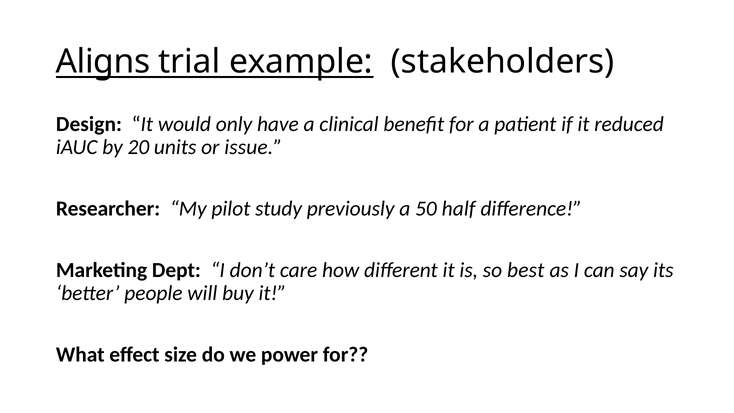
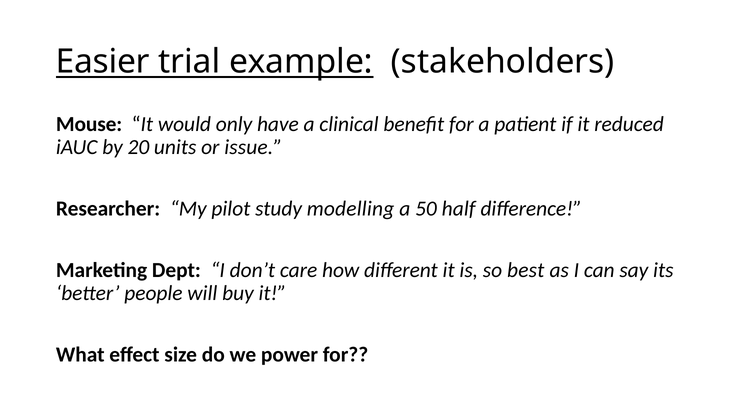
Aligns: Aligns -> Easier
Design: Design -> Mouse
previously: previously -> modelling
